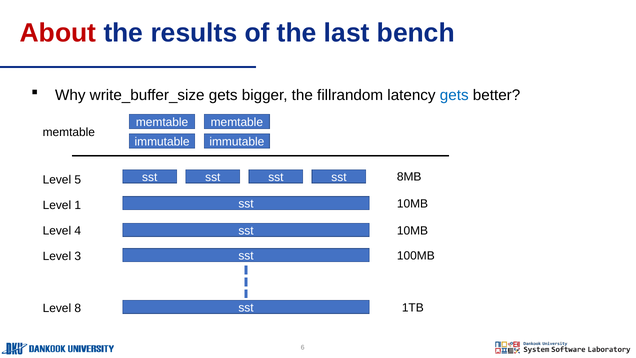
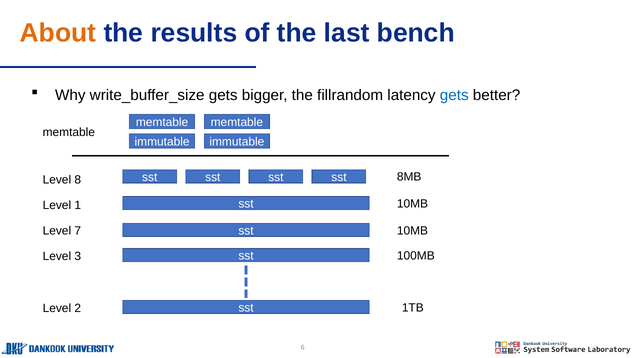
About colour: red -> orange
5: 5 -> 8
4: 4 -> 7
8: 8 -> 2
